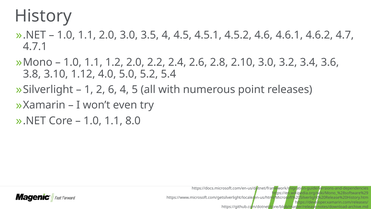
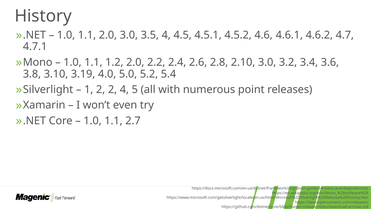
1.12: 1.12 -> 3.19
2 6: 6 -> 2
8.0: 8.0 -> 2.7
